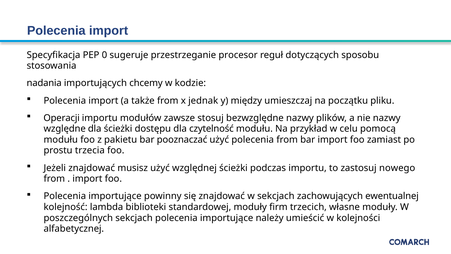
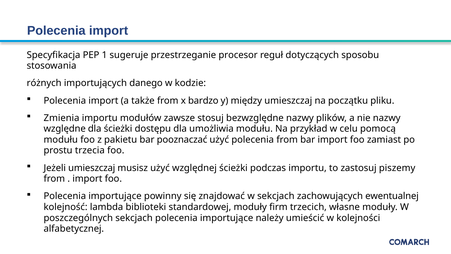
0: 0 -> 1
nadania: nadania -> różnych
chcemy: chcemy -> danego
jednak: jednak -> bardzo
Operacji: Operacji -> Zmienia
czytelność: czytelność -> umożliwia
Jeżeli znajdować: znajdować -> umieszczaj
nowego: nowego -> piszemy
